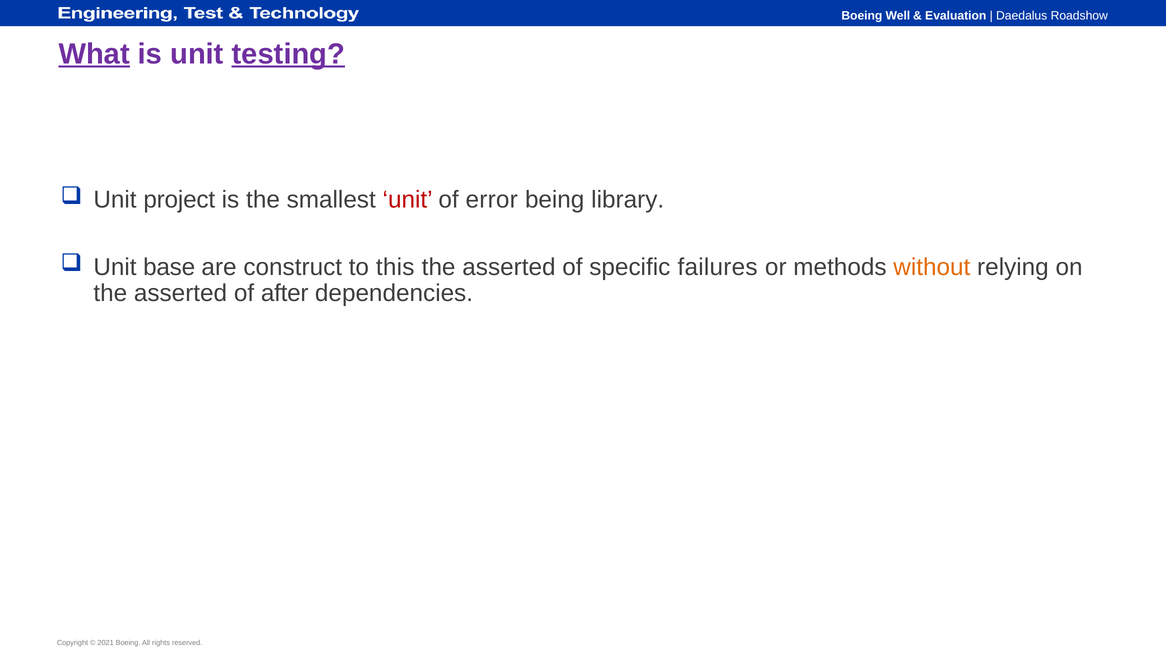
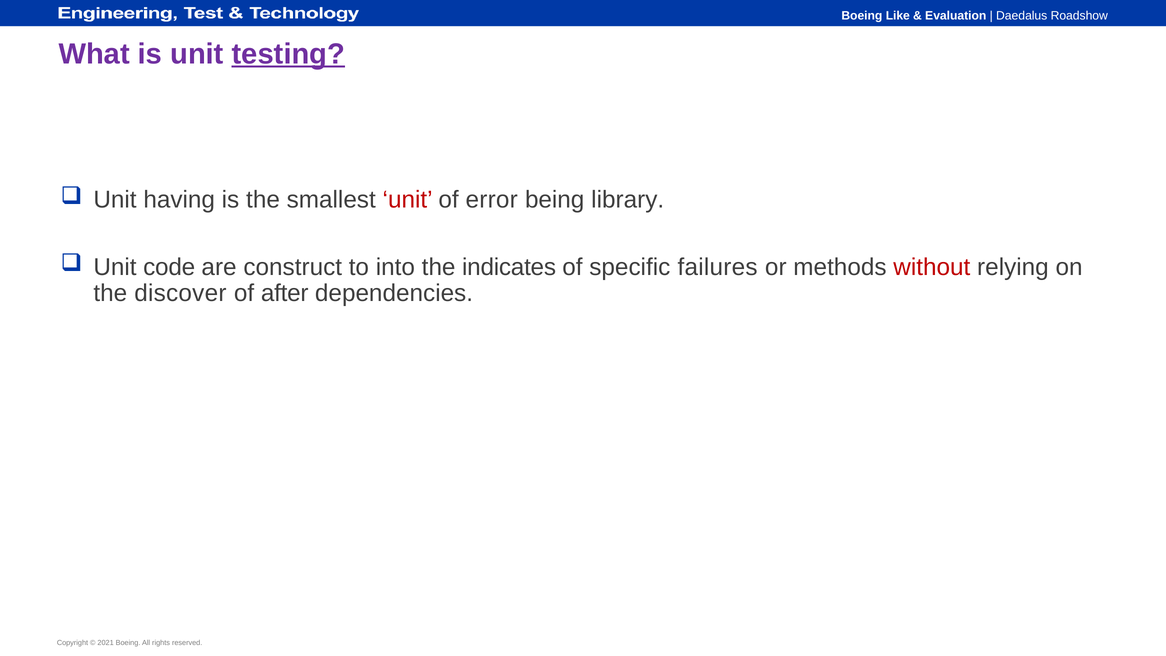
Well: Well -> Like
What underline: present -> none
project: project -> having
base: base -> code
this: this -> into
asserted at (509, 267): asserted -> indicates
without colour: orange -> red
asserted at (181, 293): asserted -> discover
